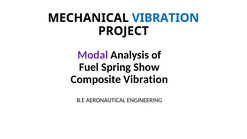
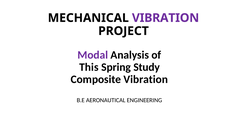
VIBRATION at (166, 18) colour: blue -> purple
Fuel: Fuel -> This
Show: Show -> Study
